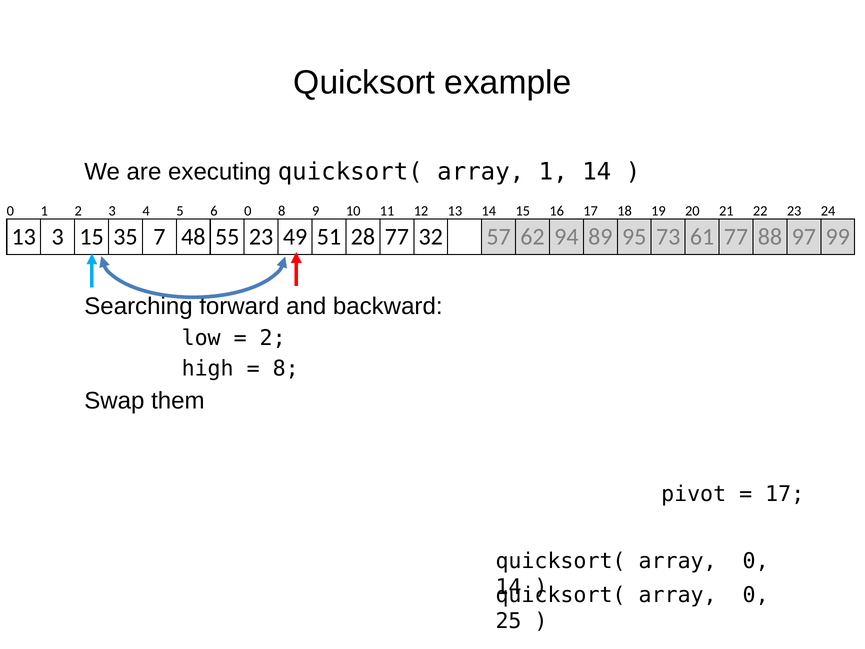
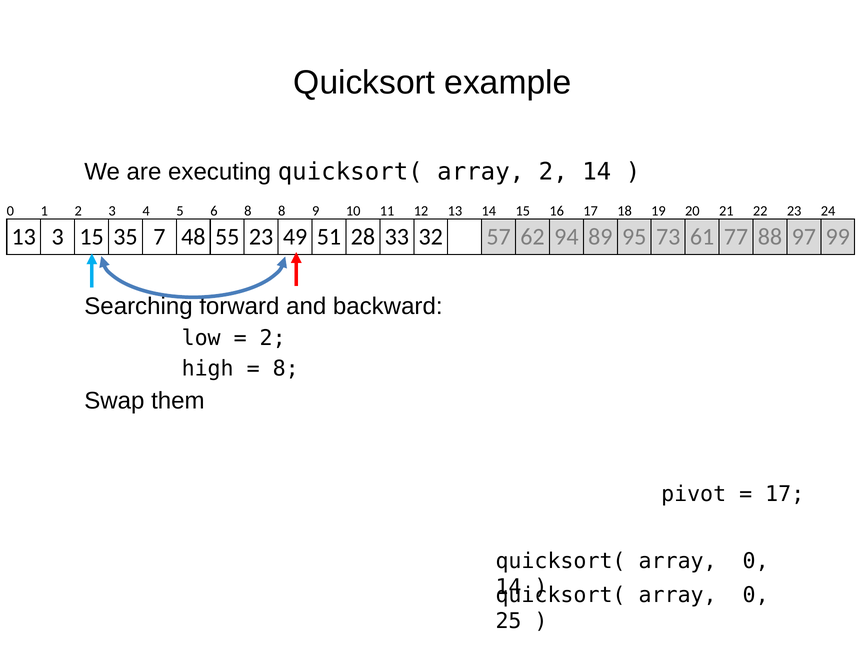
array 1: 1 -> 2
6 0: 0 -> 8
28 77: 77 -> 33
